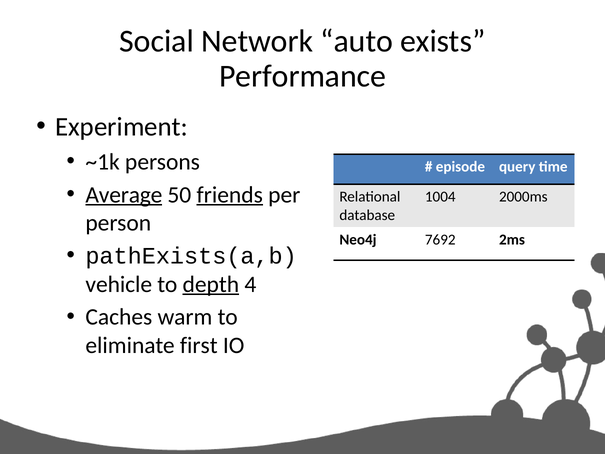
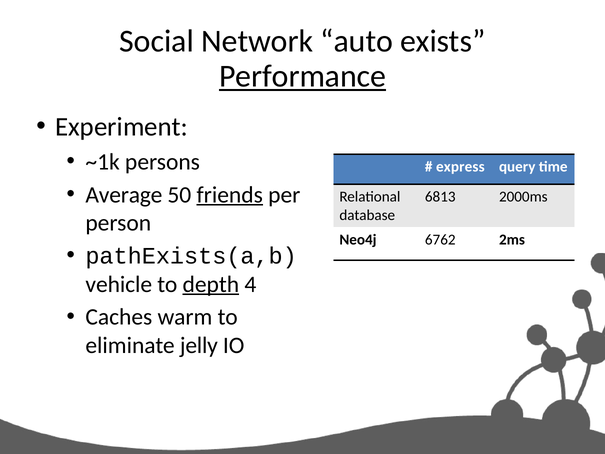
Performance underline: none -> present
episode: episode -> express
Average underline: present -> none
1004: 1004 -> 6813
7692: 7692 -> 6762
first: first -> jelly
